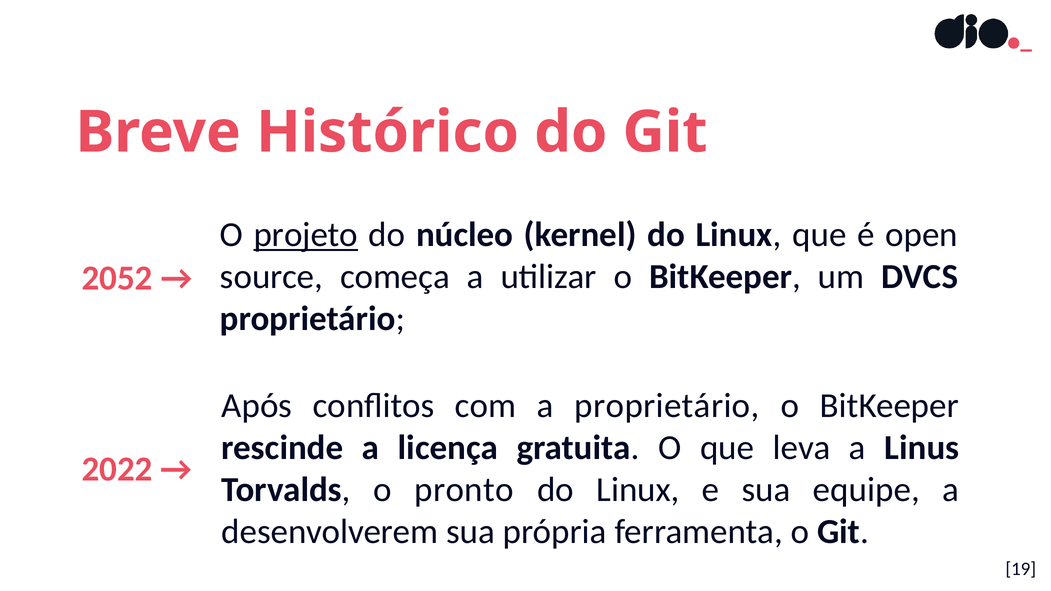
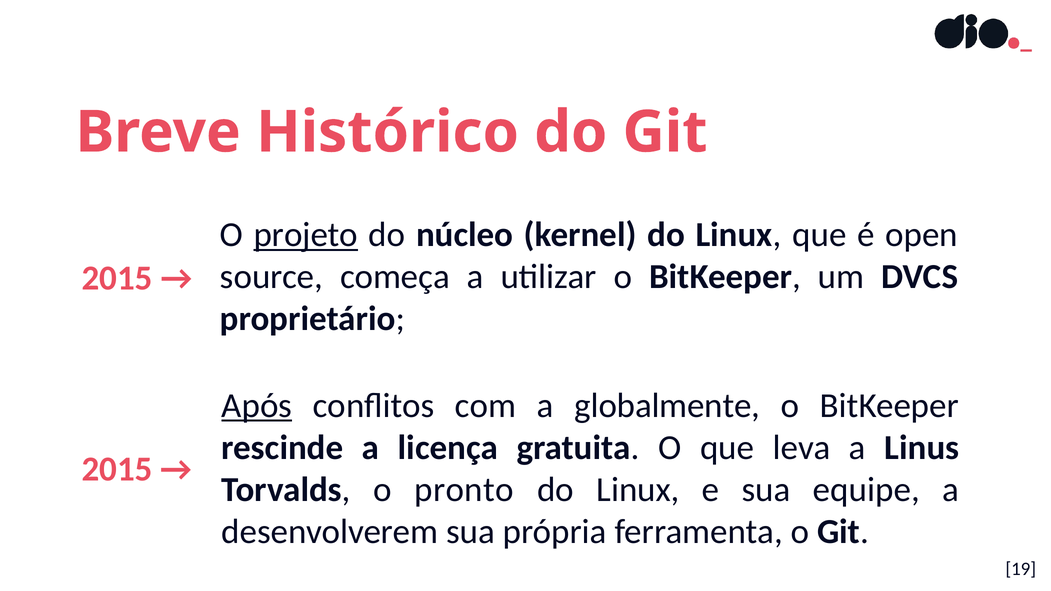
2052 at (117, 278): 2052 -> 2015
Após underline: none -> present
a proprietário: proprietário -> globalmente
2022 at (117, 469): 2022 -> 2015
